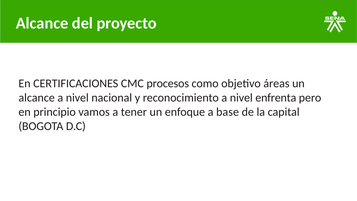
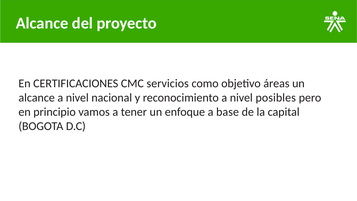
procesos: procesos -> servicios
enfrenta: enfrenta -> posibles
